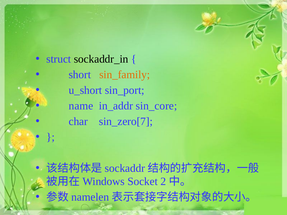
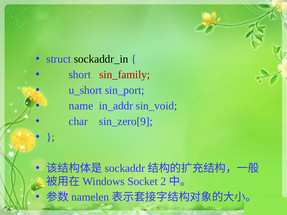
sin_family colour: orange -> red
sin_core: sin_core -> sin_void
sin_zero[7: sin_zero[7 -> sin_zero[9
